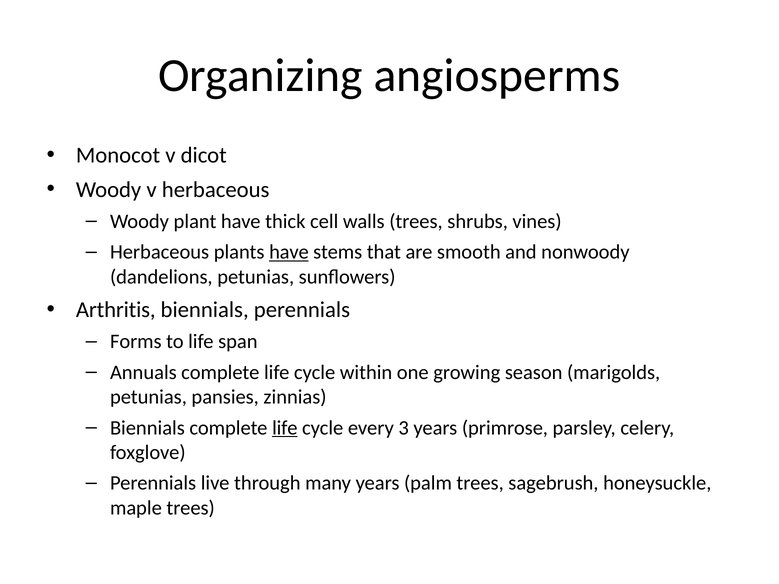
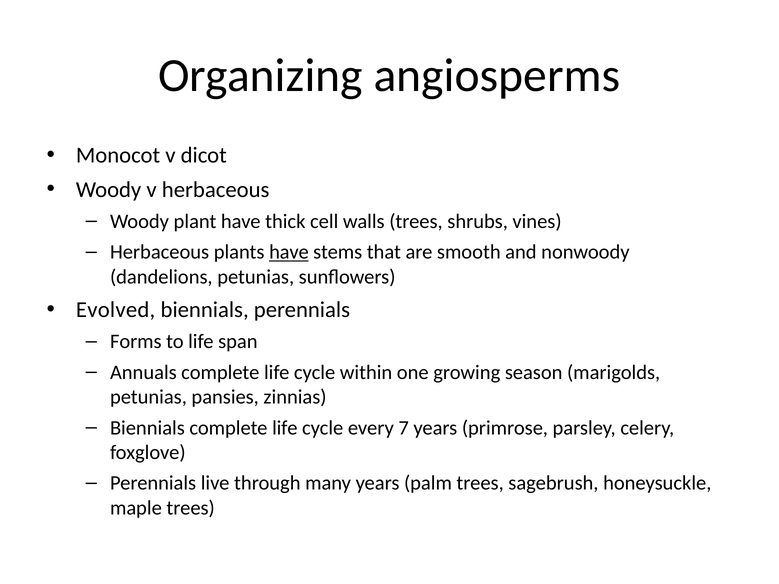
Arthritis: Arthritis -> Evolved
life at (285, 428) underline: present -> none
3: 3 -> 7
